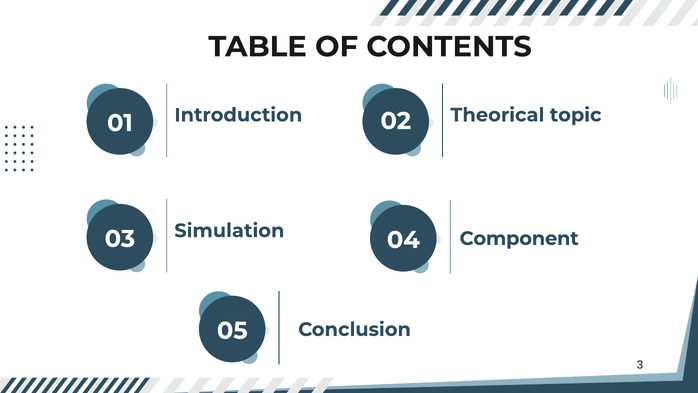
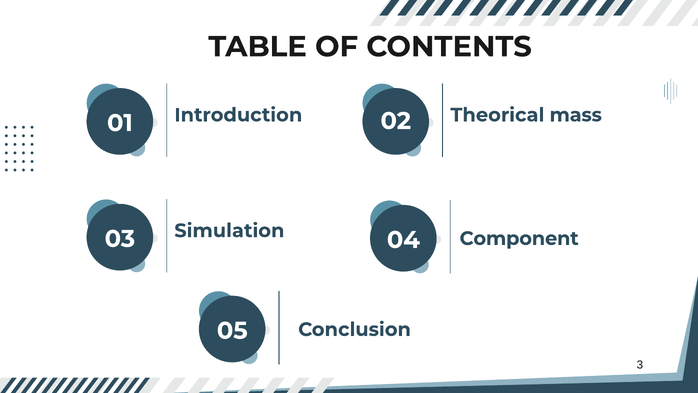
topic: topic -> mass
